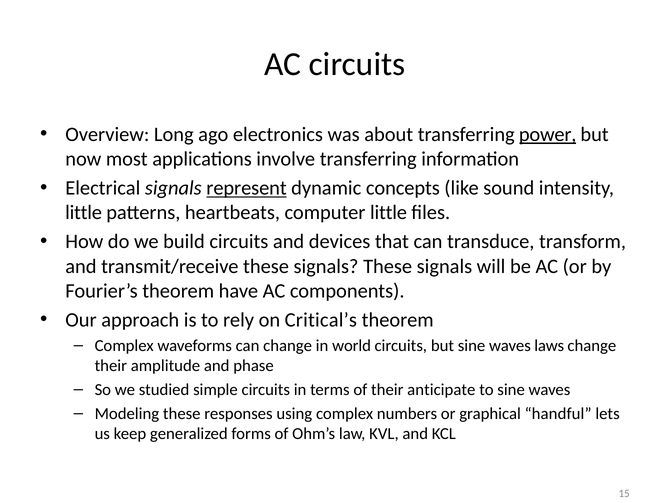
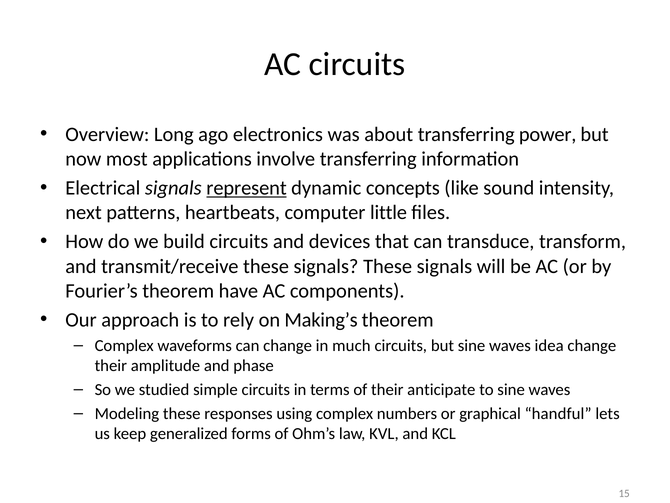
power underline: present -> none
little at (84, 212): little -> next
Critical’s: Critical’s -> Making’s
world: world -> much
laws: laws -> idea
